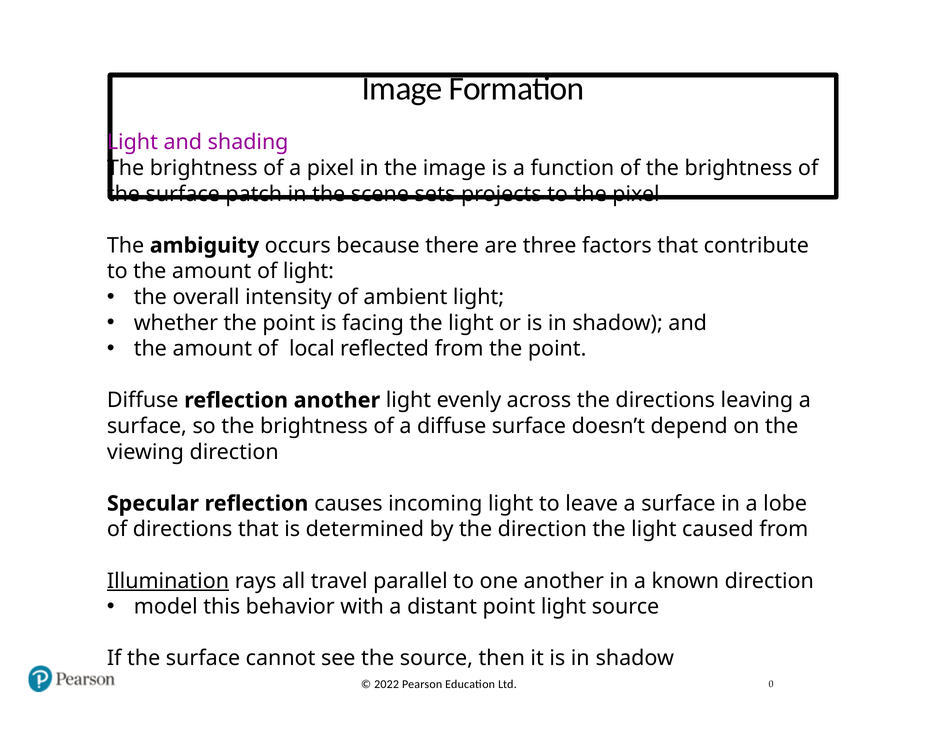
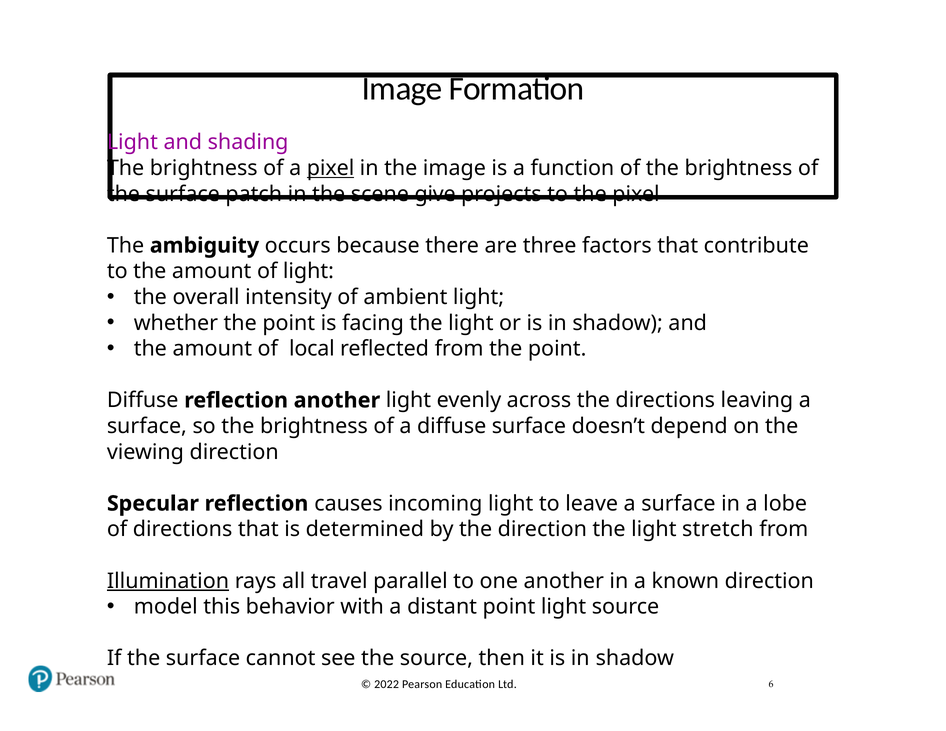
pixel at (331, 168) underline: none -> present
sets: sets -> give
caused: caused -> stretch
0: 0 -> 6
